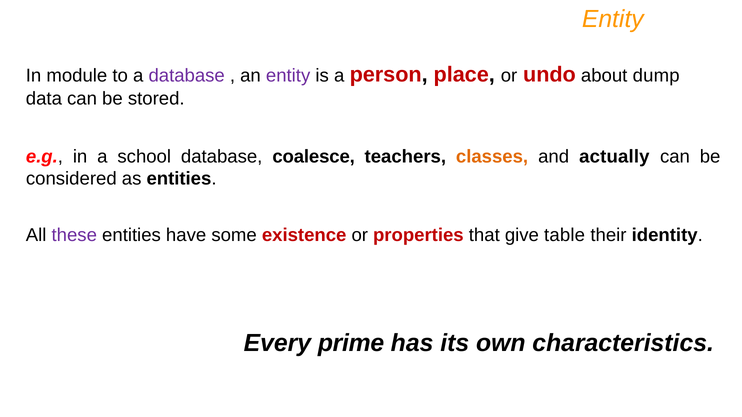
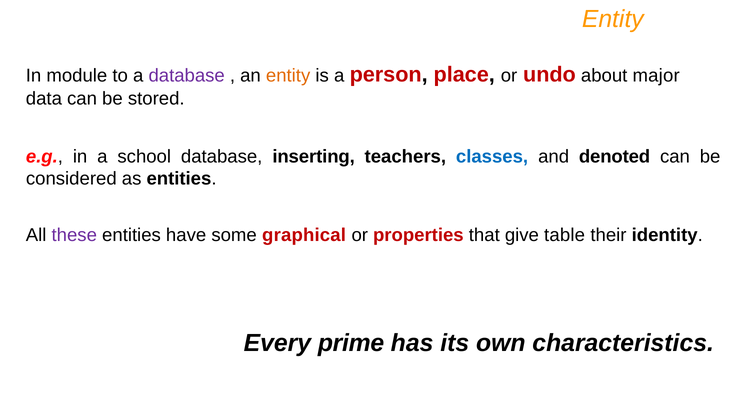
entity at (288, 76) colour: purple -> orange
dump: dump -> major
coalesce: coalesce -> inserting
classes colour: orange -> blue
actually: actually -> denoted
existence: existence -> graphical
